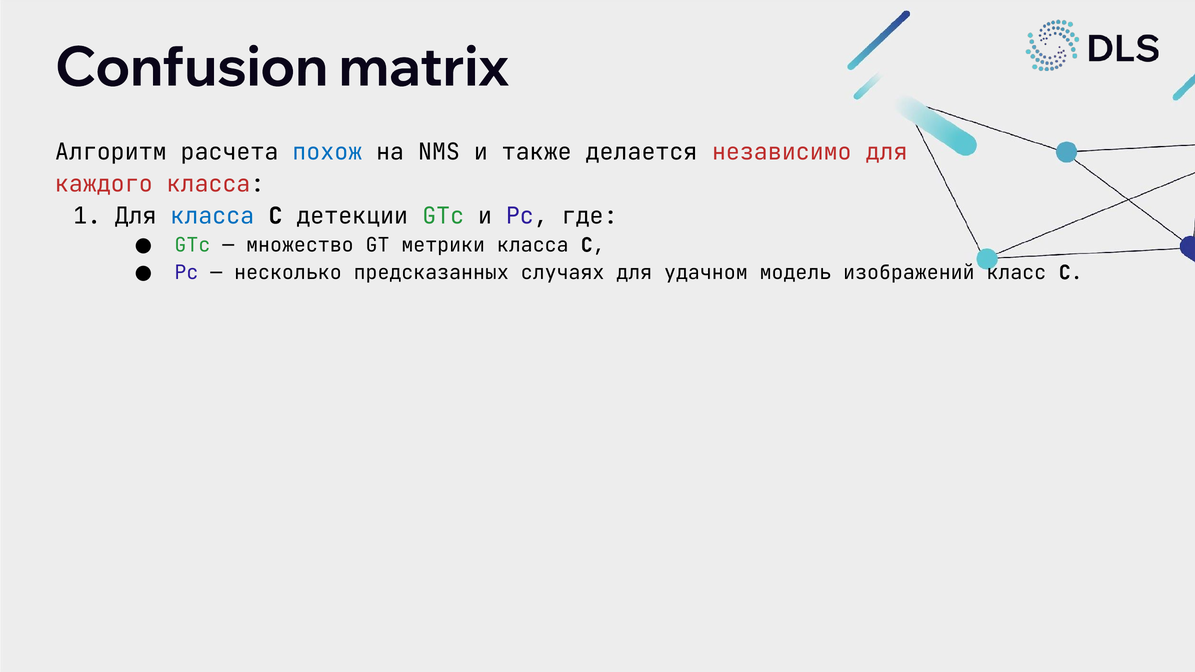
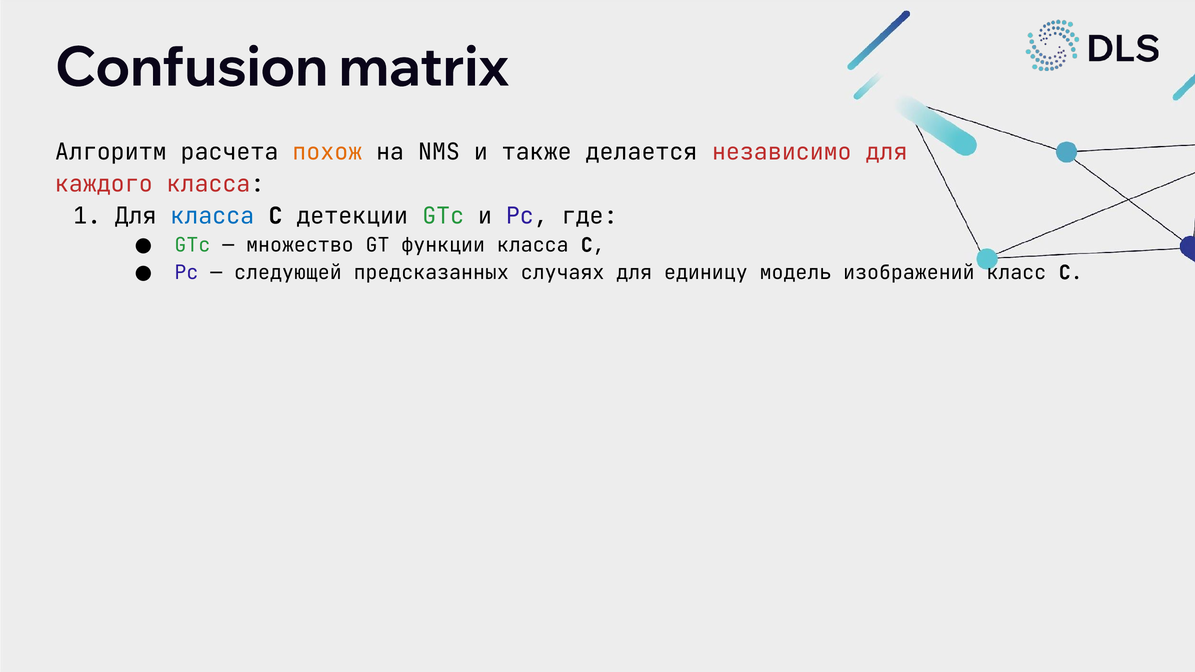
похож colour: blue -> orange
метрики: метрики -> функции
несколько: несколько -> следующей
удачном: удачном -> единицу
